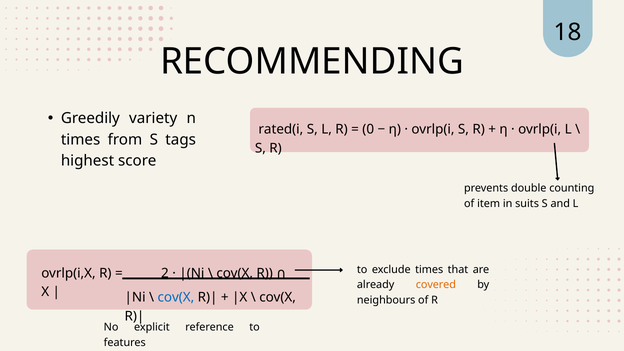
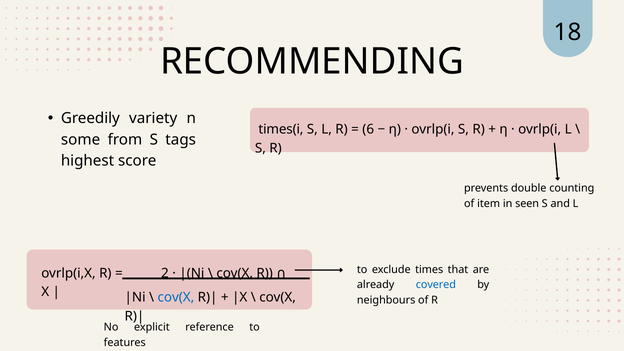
rated(i: rated(i -> times(i
0: 0 -> 6
times at (81, 140): times -> some
suits: suits -> seen
covered colour: orange -> blue
